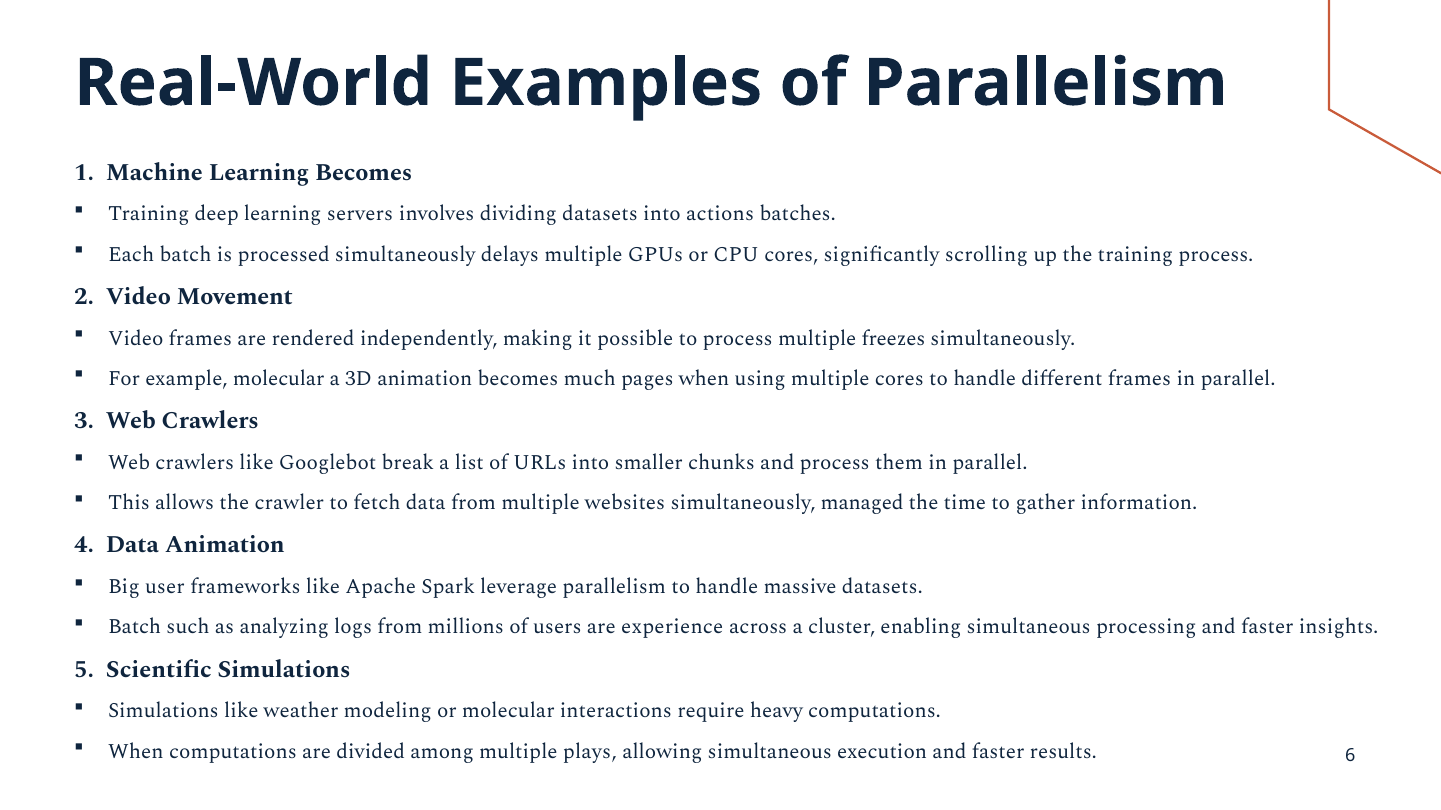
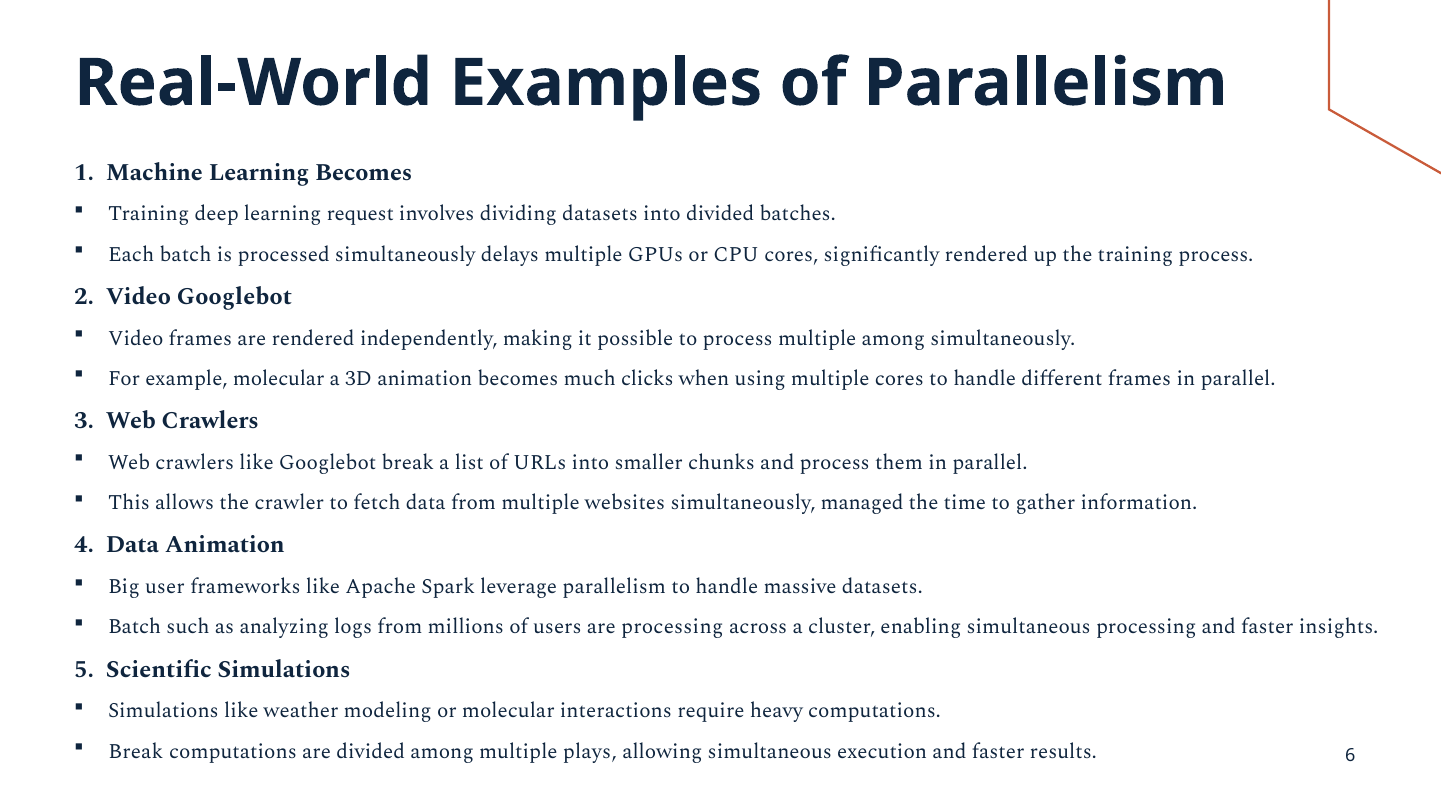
servers: servers -> request
into actions: actions -> divided
significantly scrolling: scrolling -> rendered
Video Movement: Movement -> Googlebot
multiple freezes: freezes -> among
pages: pages -> clicks
are experience: experience -> processing
When at (136, 752): When -> Break
